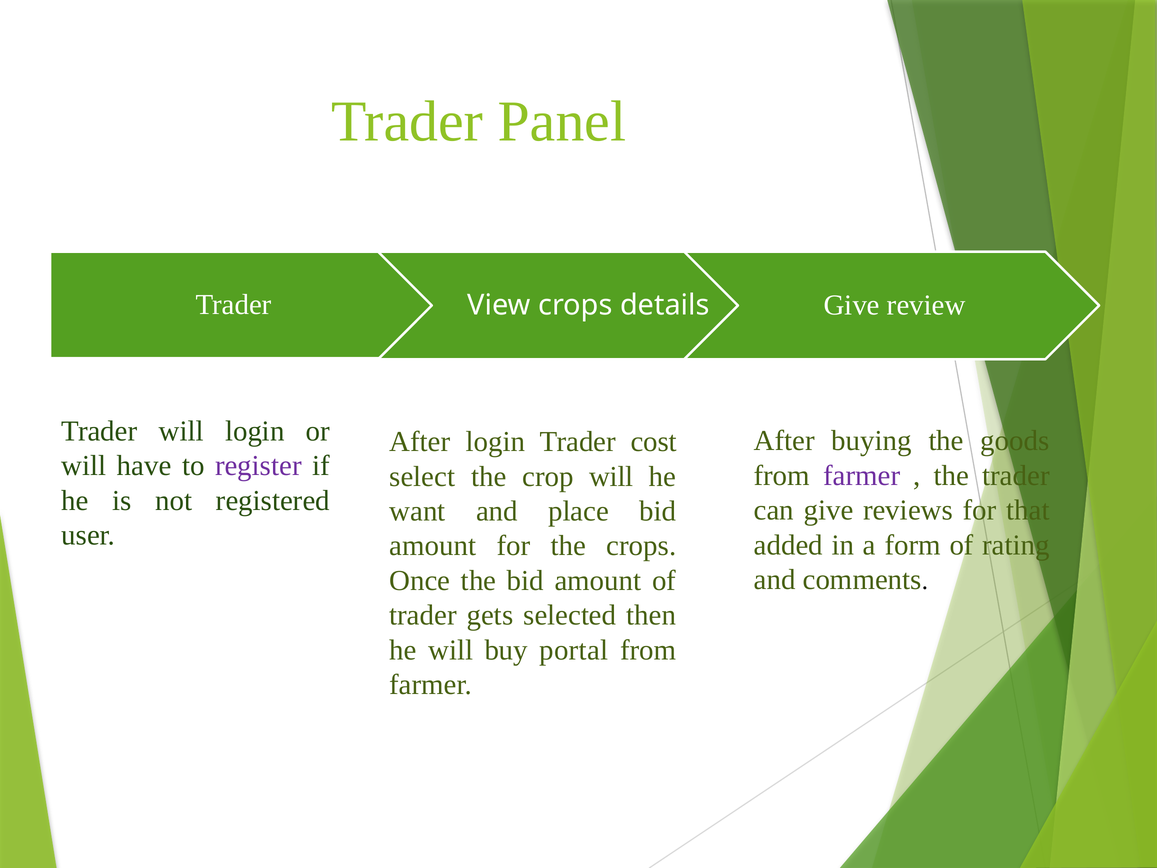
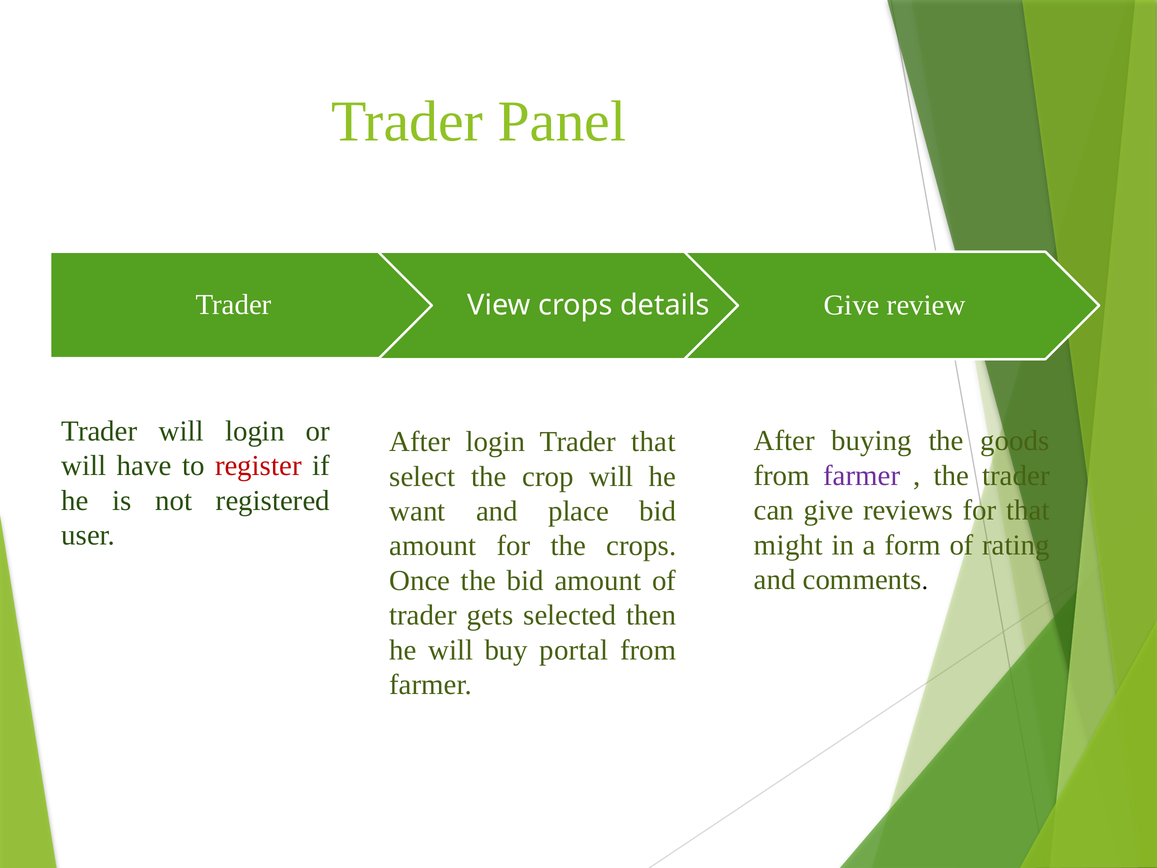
Trader cost: cost -> that
register colour: purple -> red
added: added -> might
